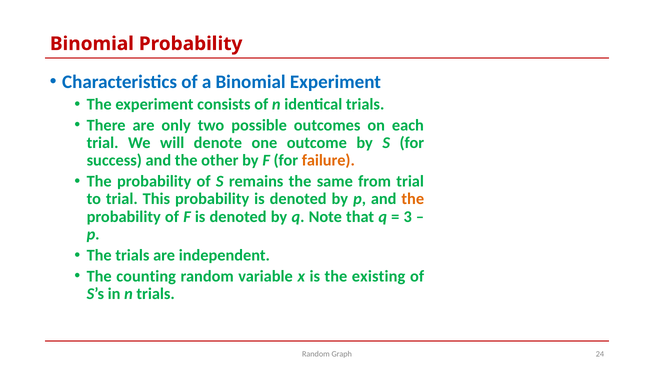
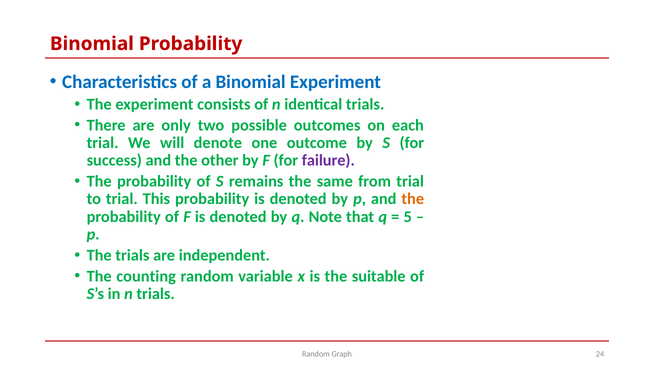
failure colour: orange -> purple
3: 3 -> 5
existing: existing -> suitable
